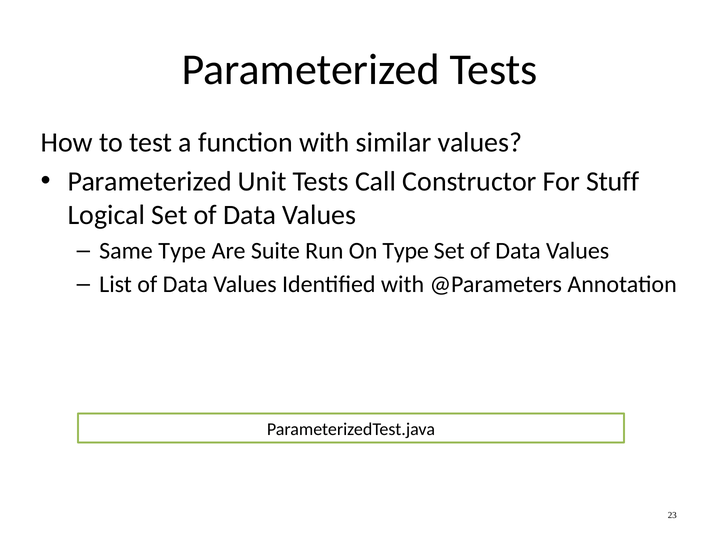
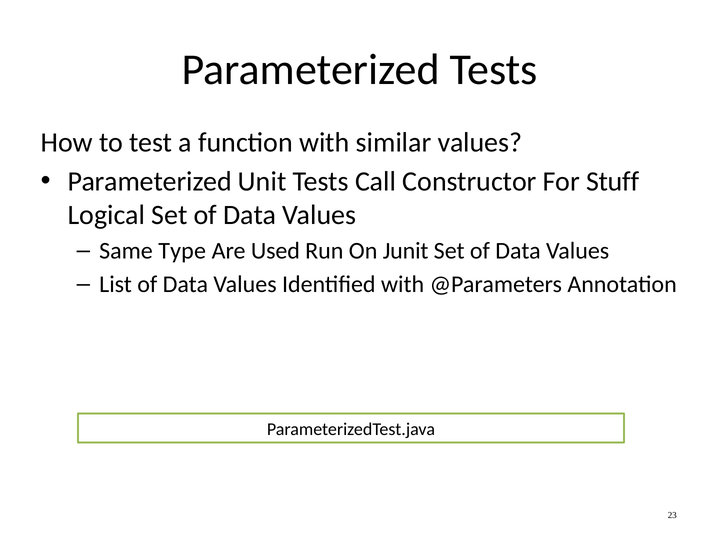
Suite: Suite -> Used
On Type: Type -> Junit
